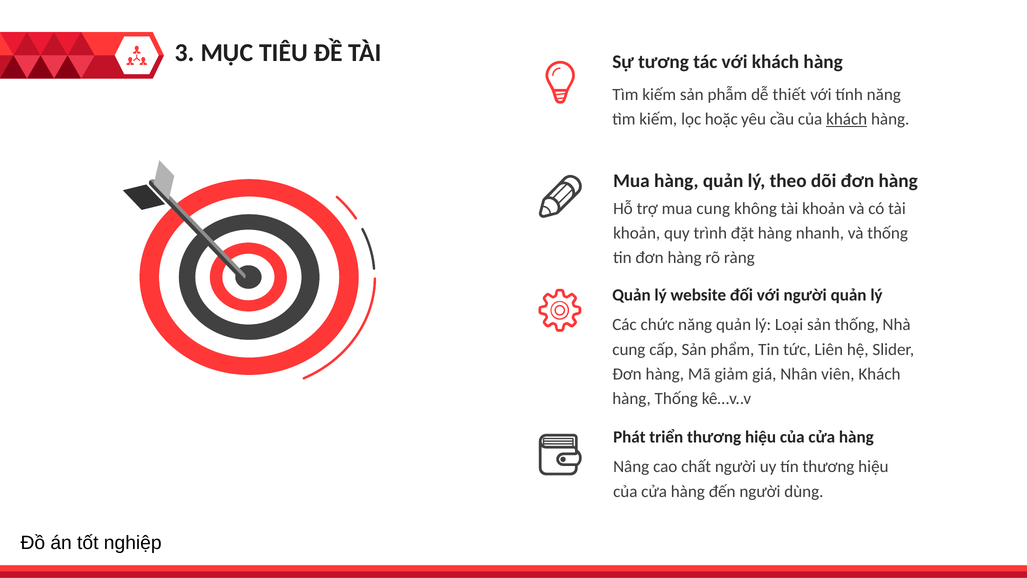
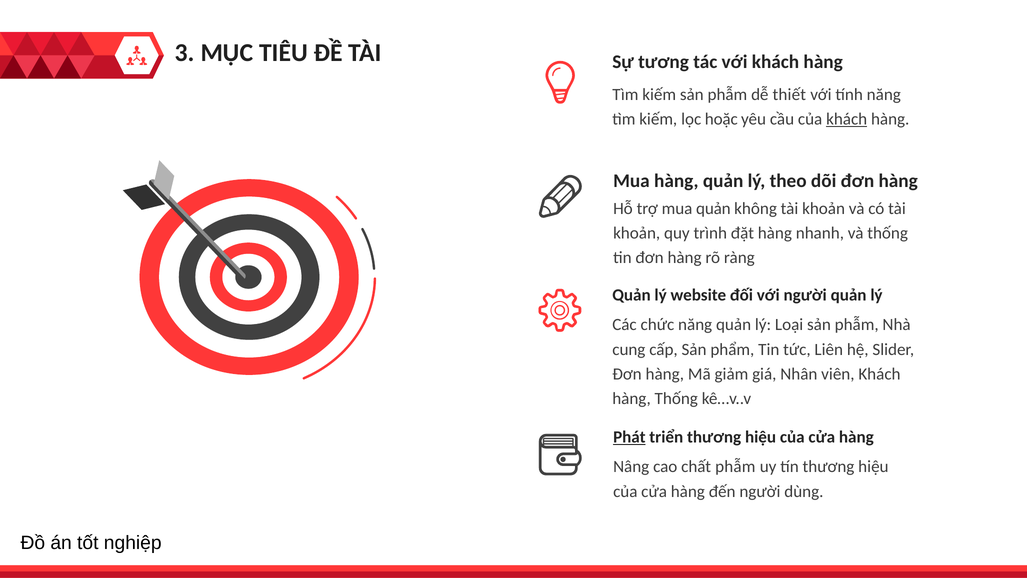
mua cung: cung -> quản
Loại sản thống: thống -> phẫm
Phát underline: none -> present
chất người: người -> phẫm
